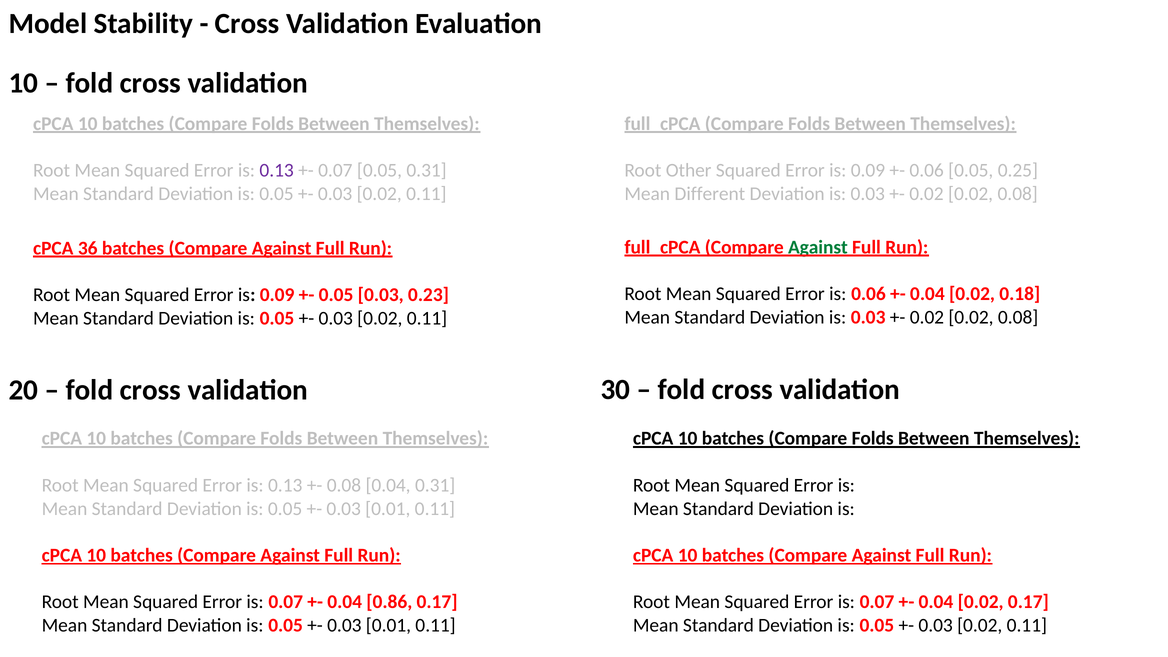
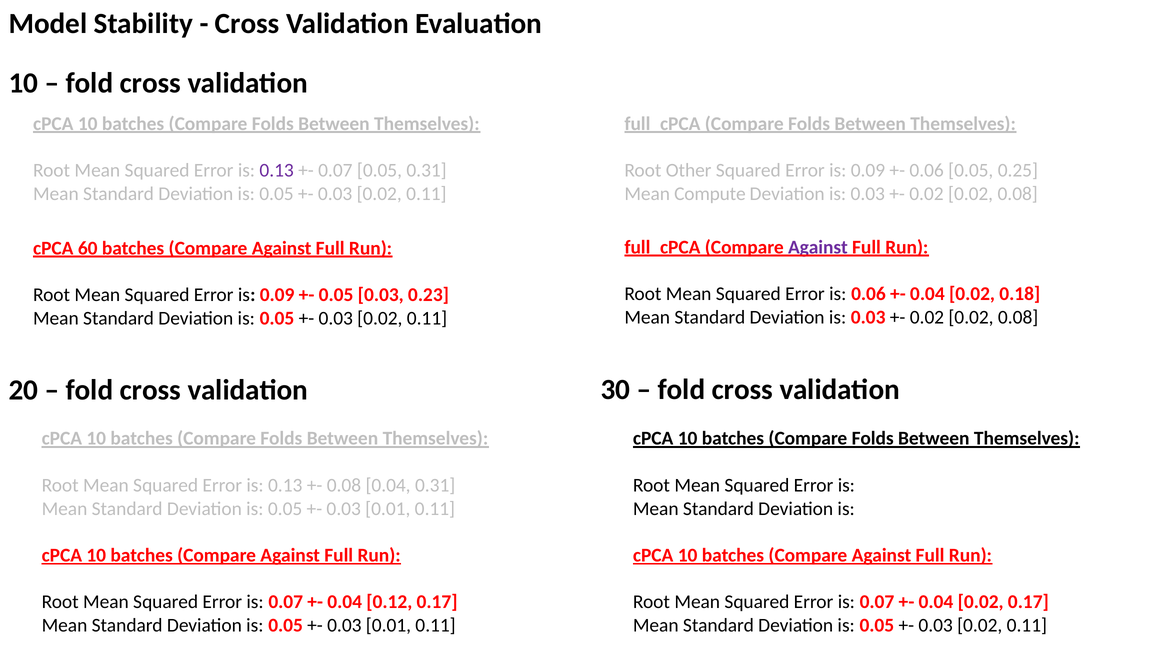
Different: Different -> Compute
Against at (818, 247) colour: green -> purple
36: 36 -> 60
0.86: 0.86 -> 0.12
